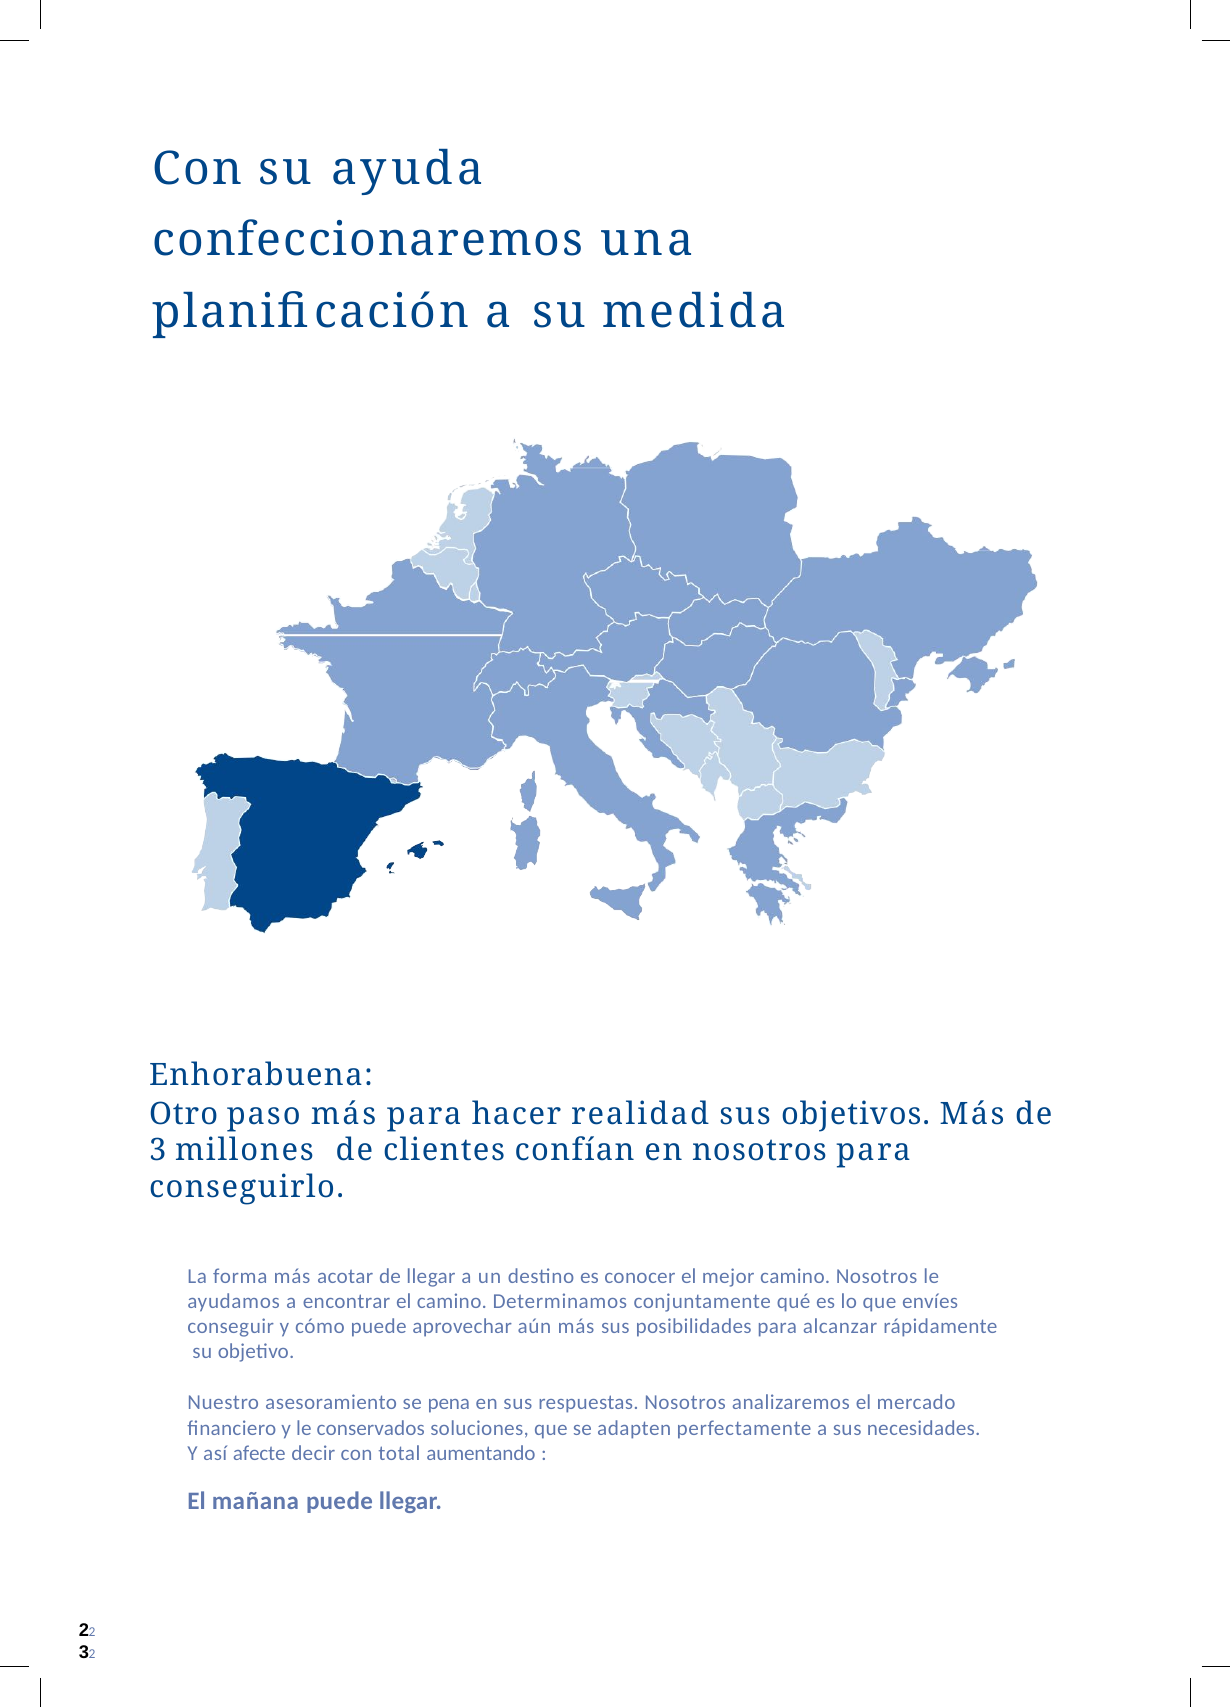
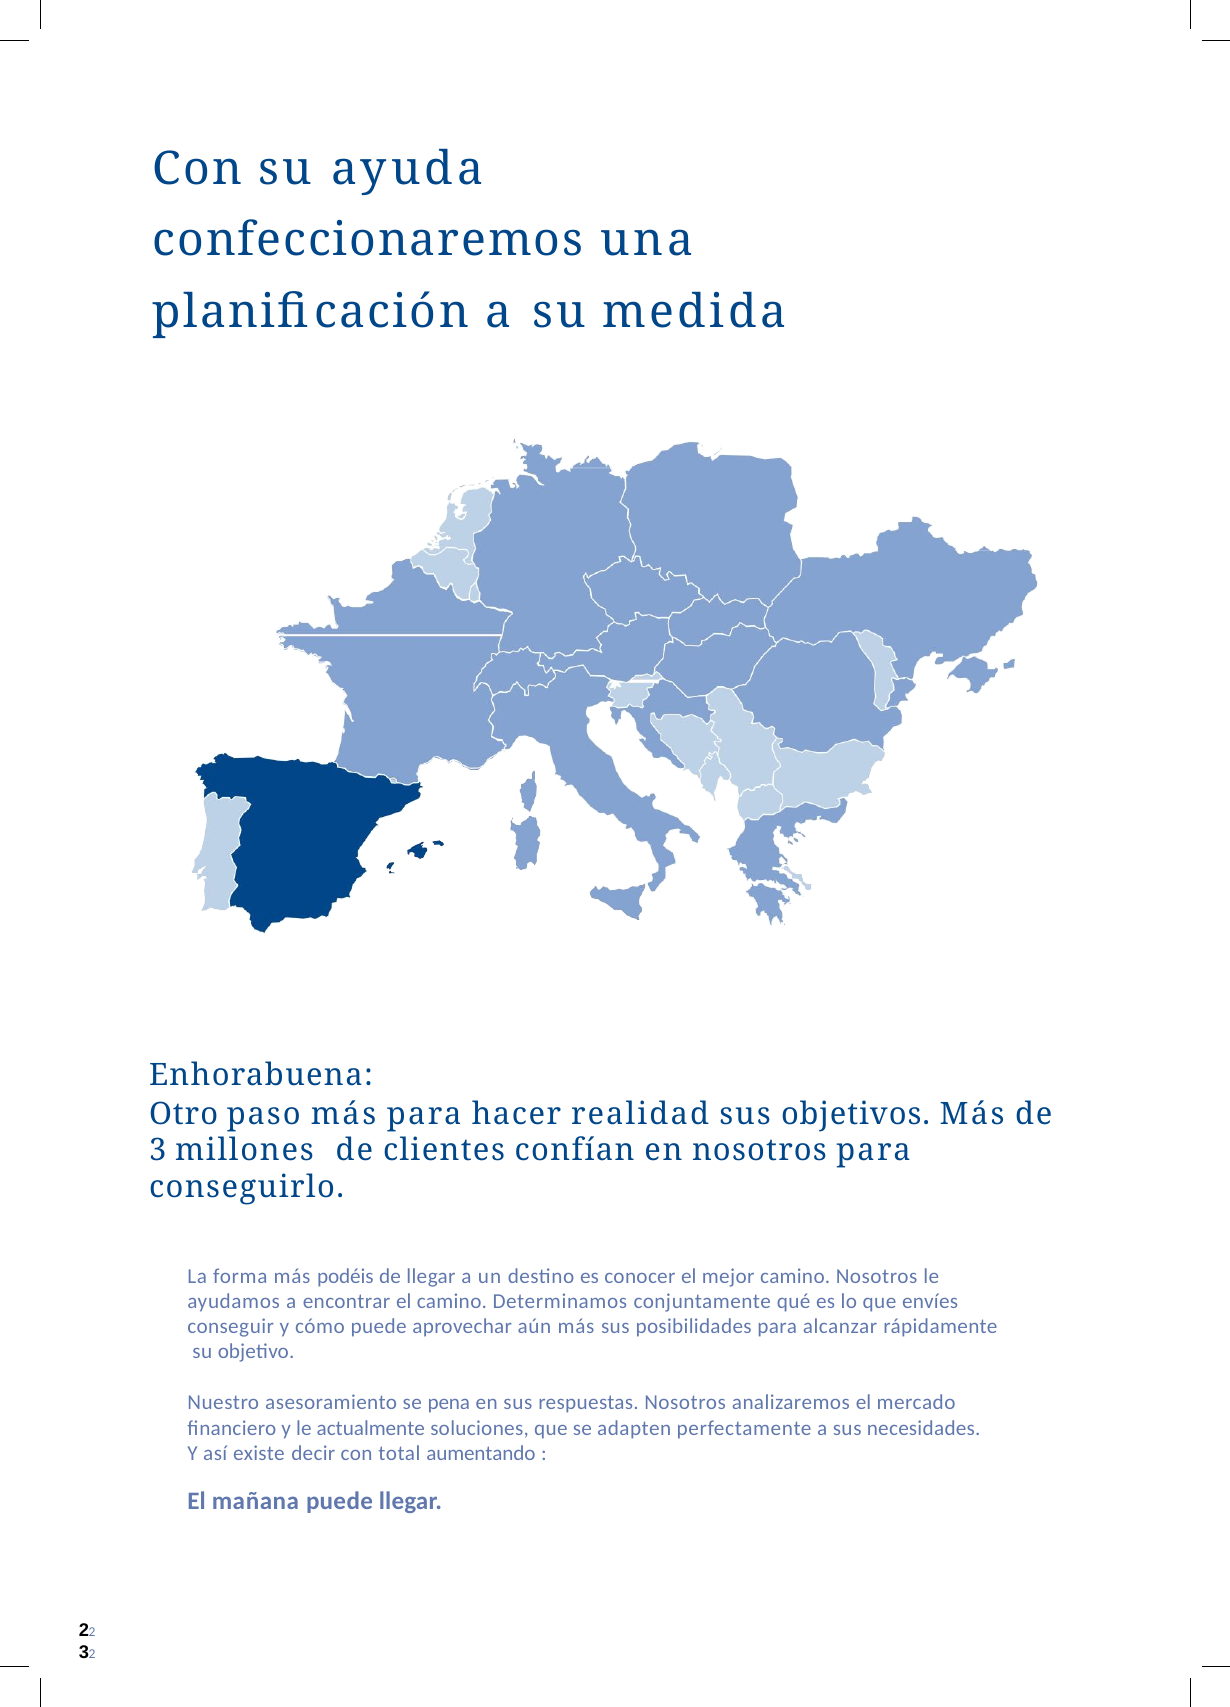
acotar: acotar -> podéis
conservados: conservados -> actualmente
afecte: afecte -> existe
